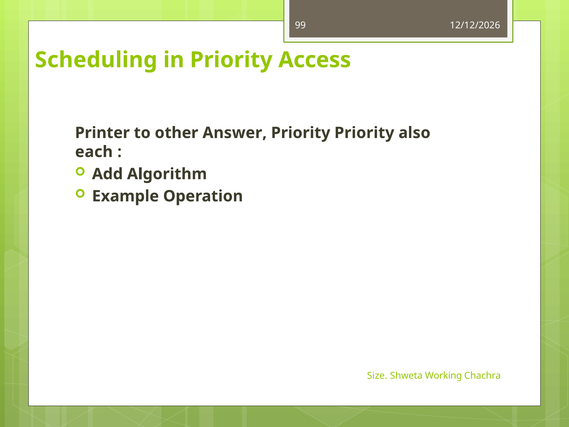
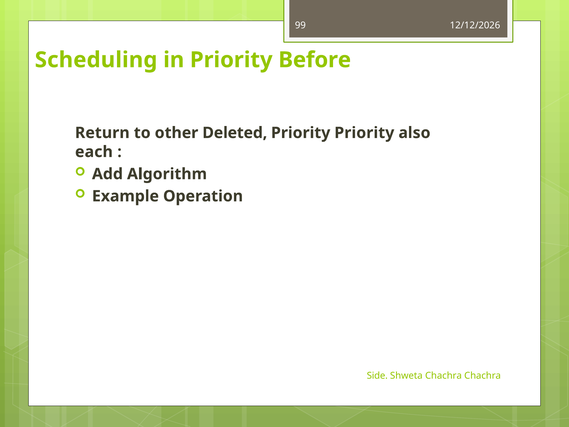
Access: Access -> Before
Printer: Printer -> Return
Answer: Answer -> Deleted
Size: Size -> Side
Shweta Working: Working -> Chachra
